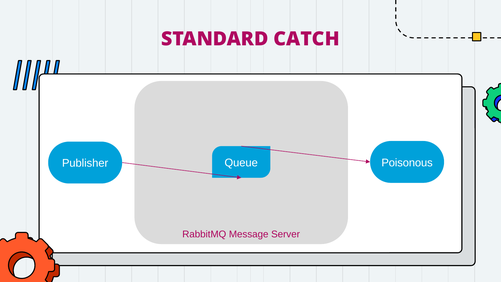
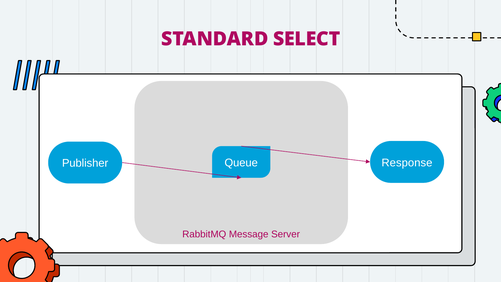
CATCH: CATCH -> SELECT
Poisonous: Poisonous -> Response
